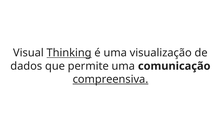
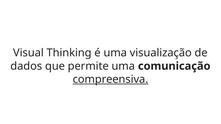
Thinking underline: present -> none
